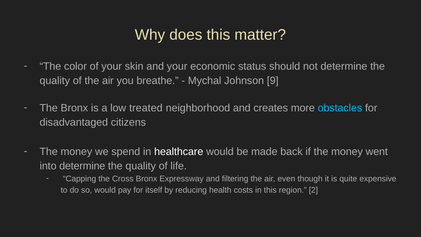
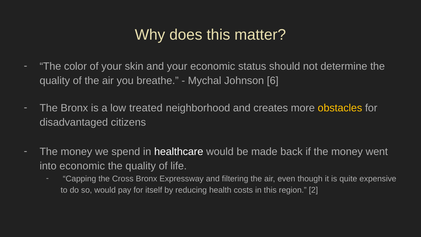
9: 9 -> 6
obstacles colour: light blue -> yellow
into determine: determine -> economic
